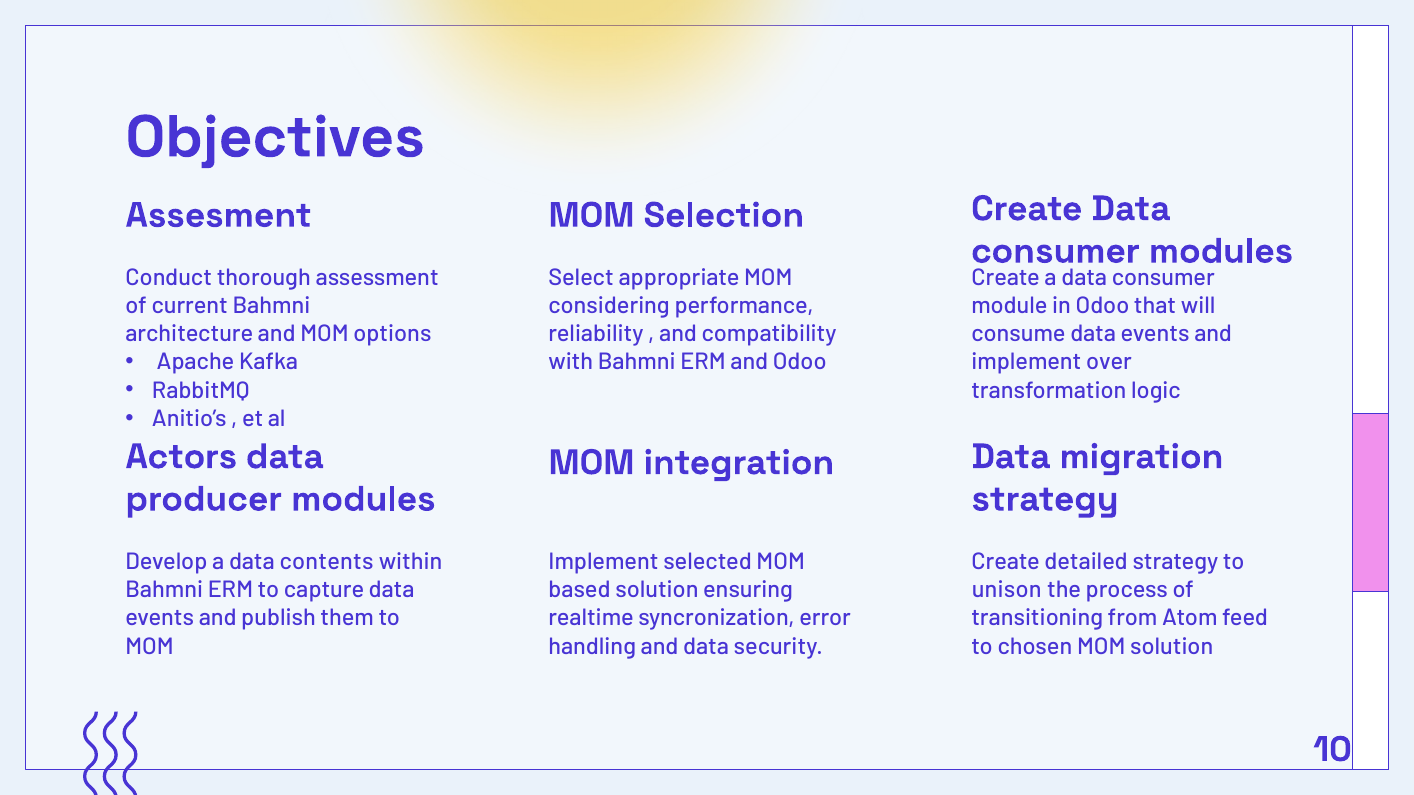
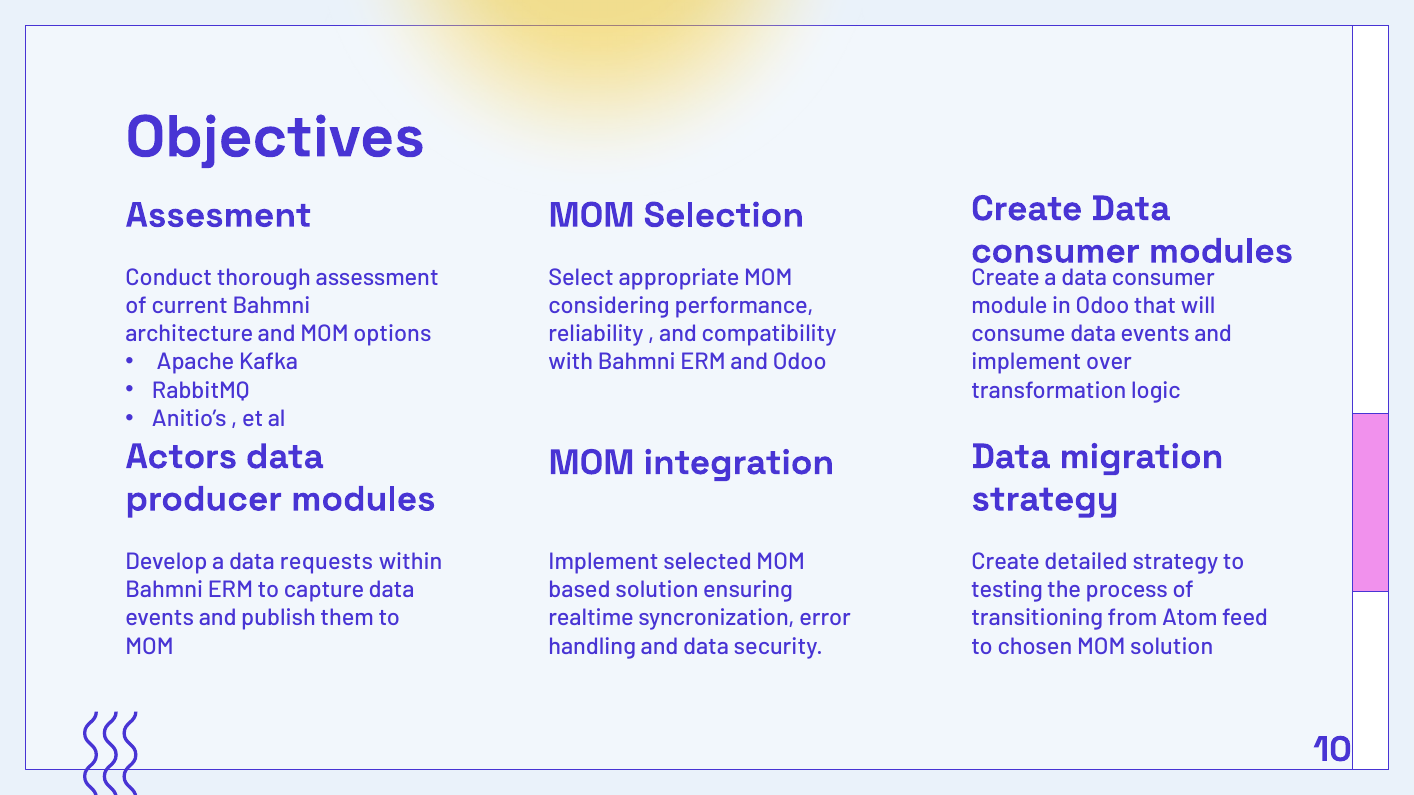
contents: contents -> requests
unison: unison -> testing
